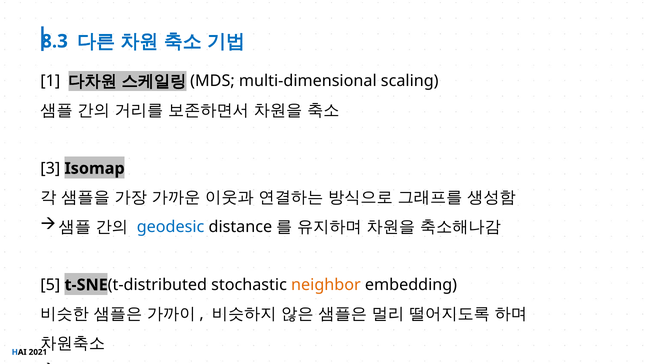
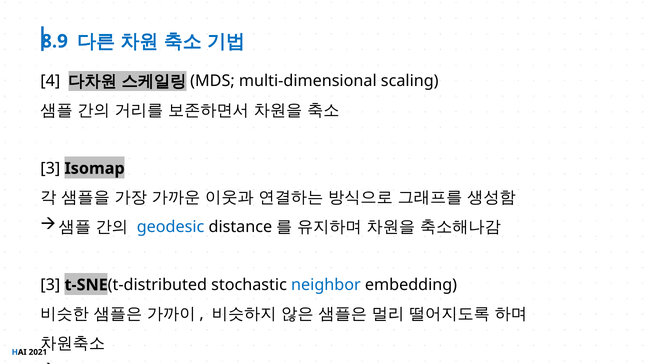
8.3: 8.3 -> 8.9
1: 1 -> 4
5 at (50, 285): 5 -> 3
neighbor colour: orange -> blue
